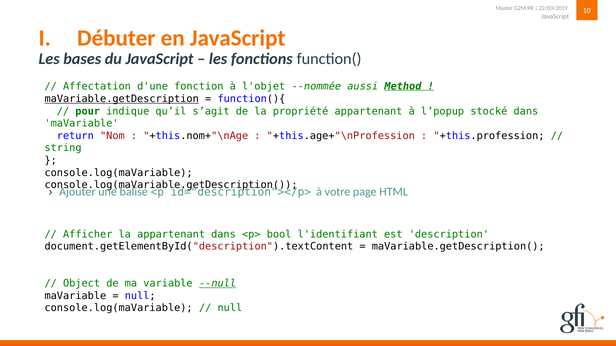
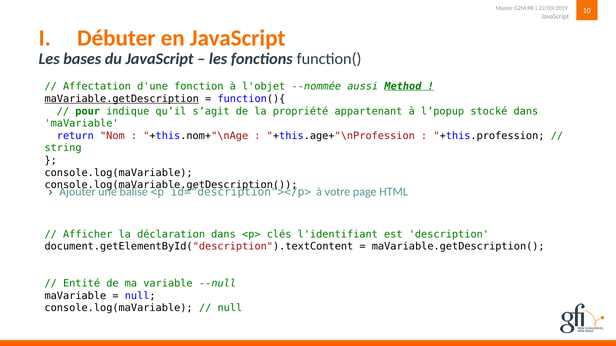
la appartenant: appartenant -> déclaration
bool: bool -> clés
Object: Object -> Entité
--null underline: present -> none
